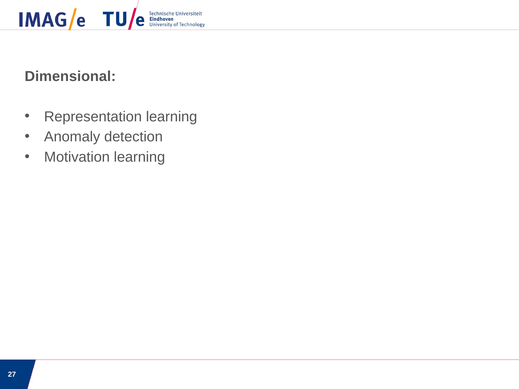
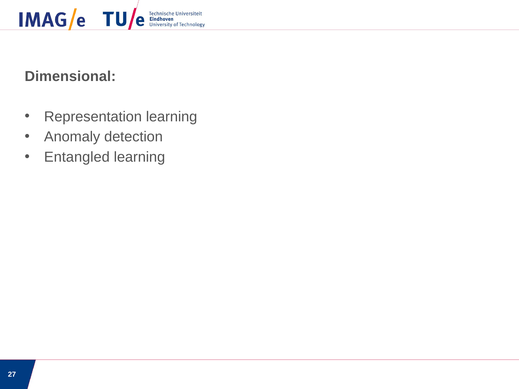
Motivation: Motivation -> Entangled
